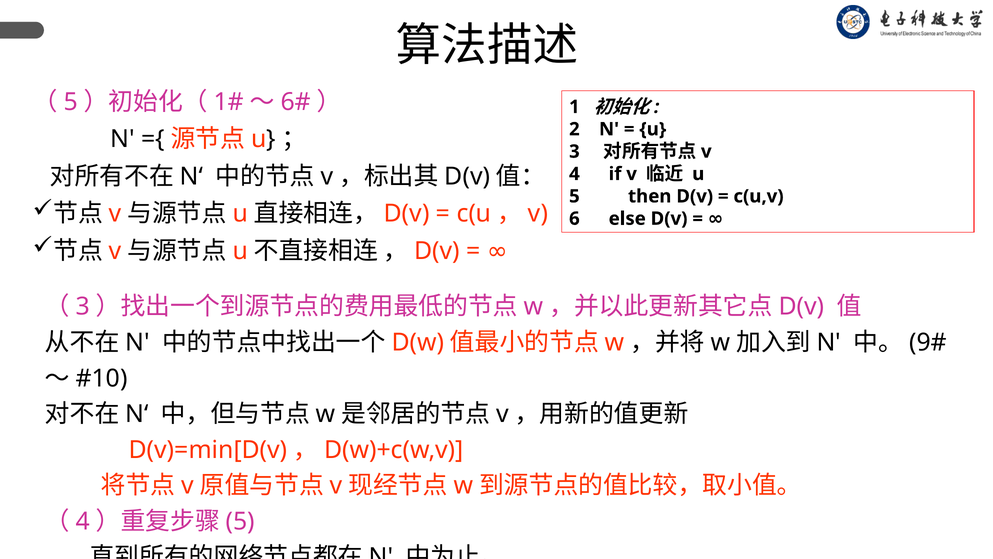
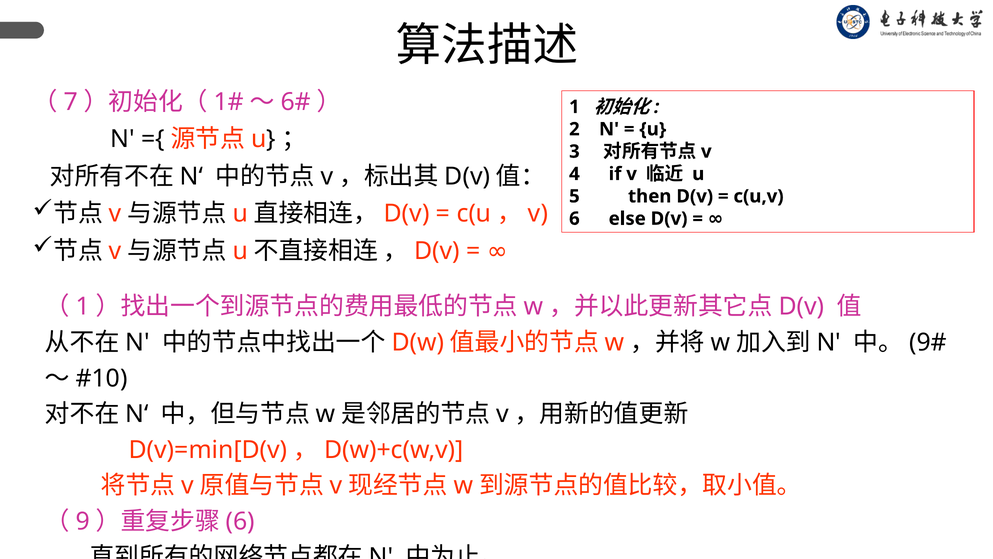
5 at (71, 102): 5 -> 7
3 at (83, 307): 3 -> 1
4 at (83, 521): 4 -> 9
5 at (240, 521): 5 -> 6
